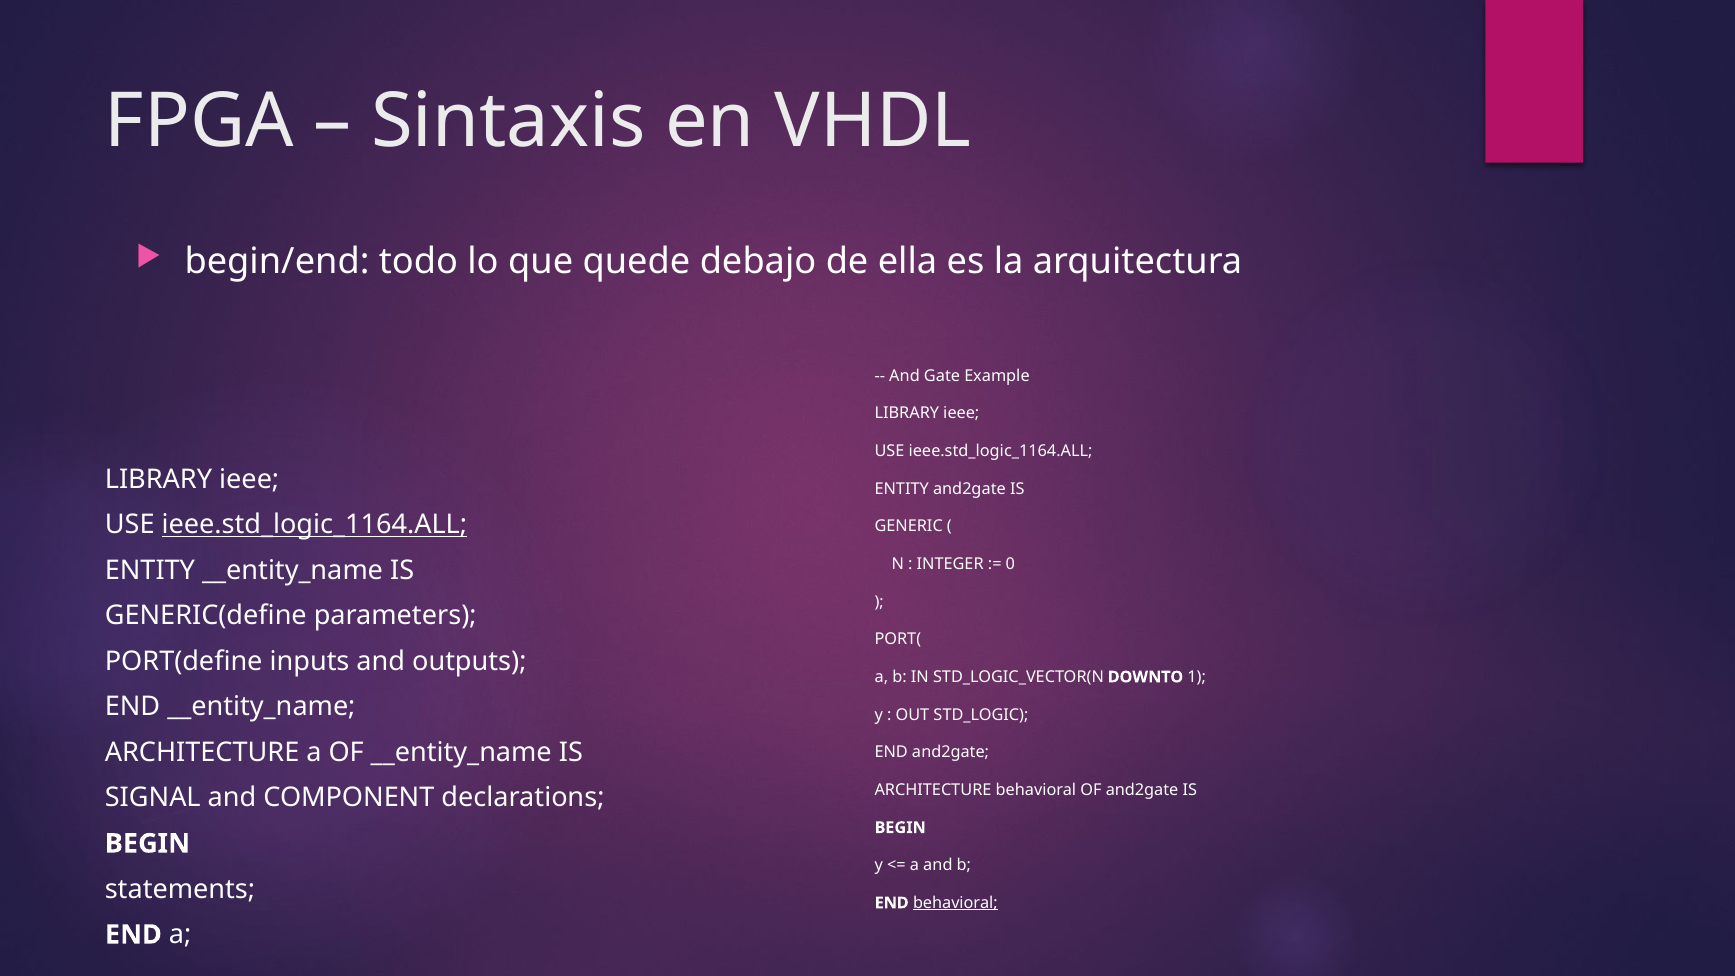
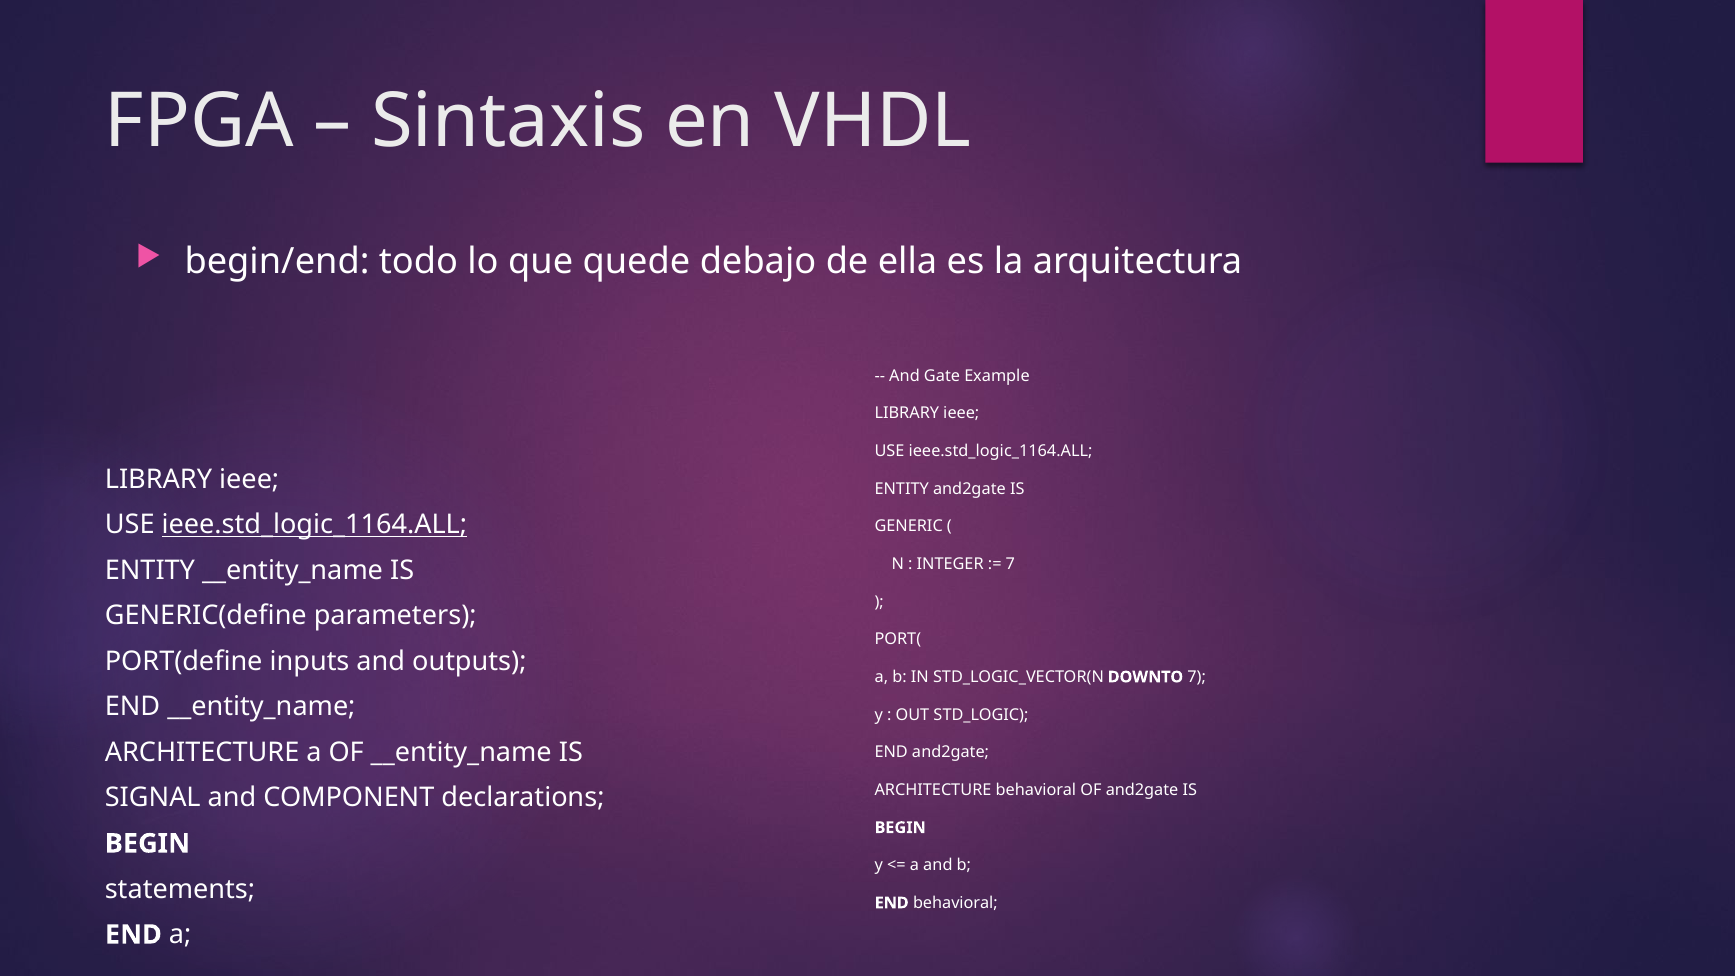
0 at (1010, 564): 0 -> 7
DOWNTO 1: 1 -> 7
behavioral at (955, 903) underline: present -> none
